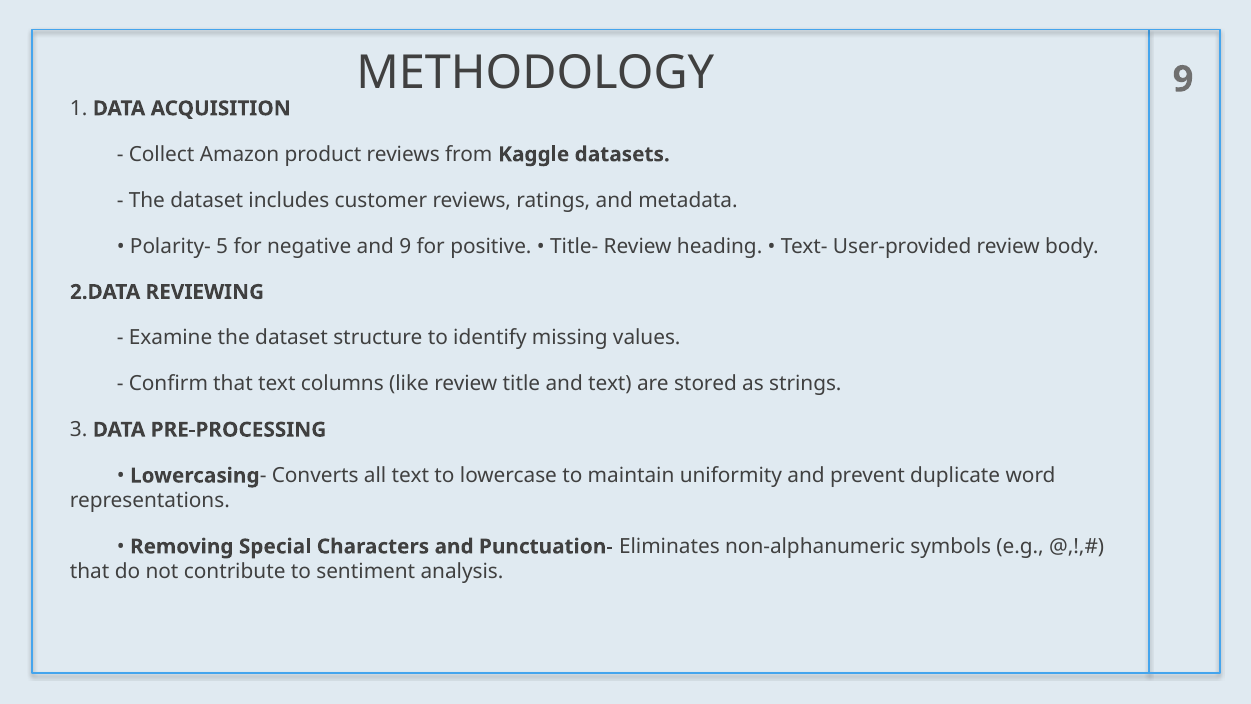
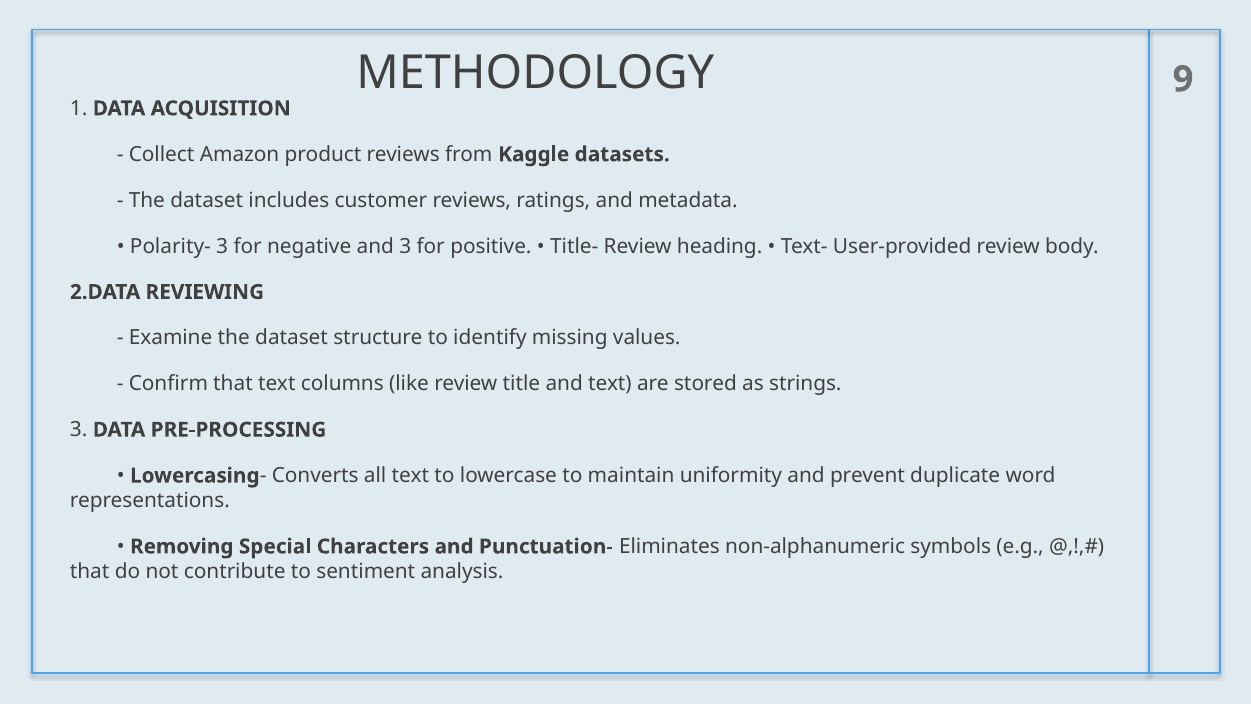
Polarity- 5: 5 -> 3
and 9: 9 -> 3
